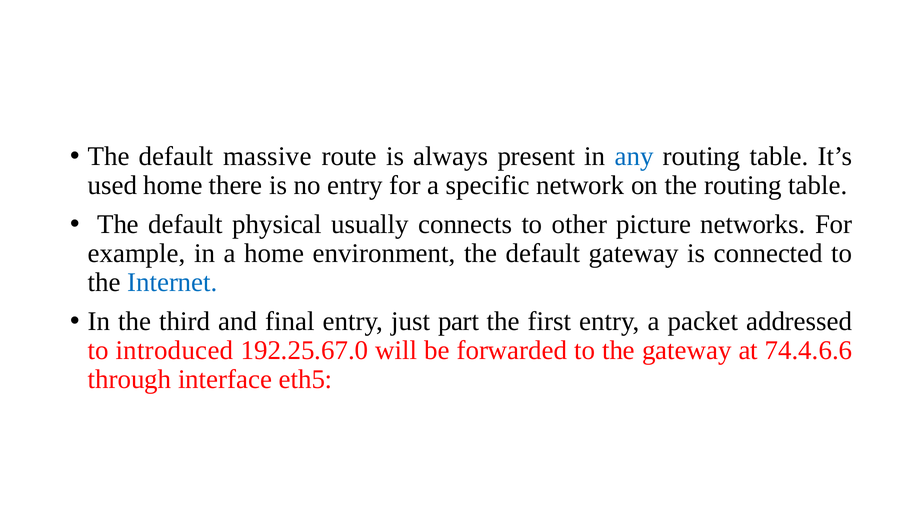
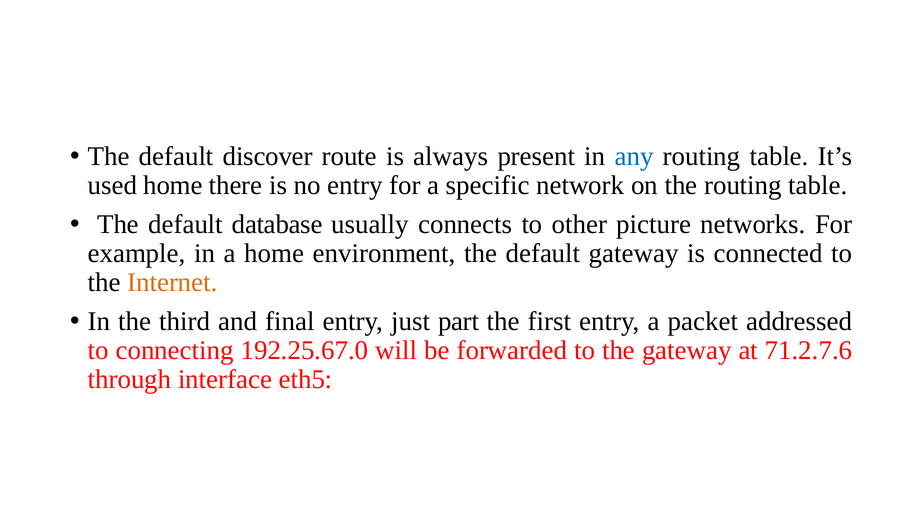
massive: massive -> discover
physical: physical -> database
Internet colour: blue -> orange
introduced: introduced -> connecting
74.4.6.6: 74.4.6.6 -> 71.2.7.6
